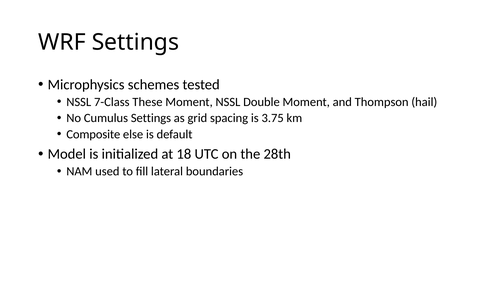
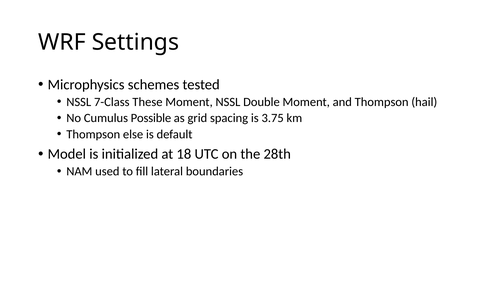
Cumulus Settings: Settings -> Possible
Composite at (93, 134): Composite -> Thompson
